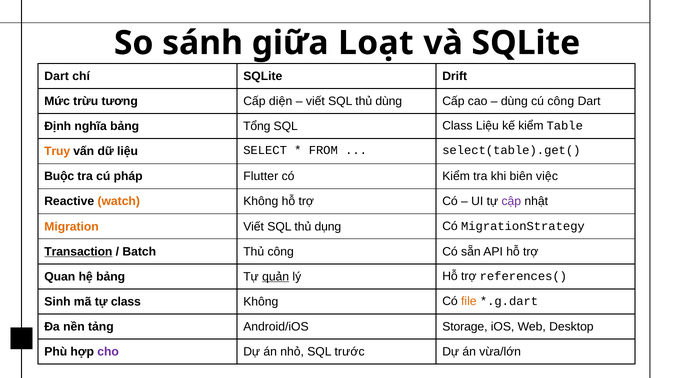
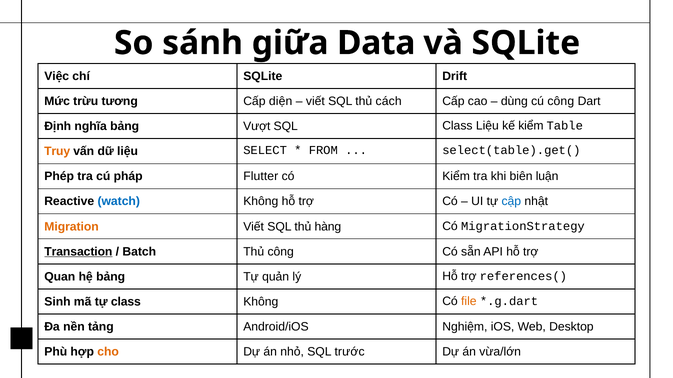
Loạt: Loạt -> Data
Dart at (57, 76): Dart -> Việc
thủ dùng: dùng -> cách
Tổng: Tổng -> Vượt
Buộc: Buộc -> Phép
việc: việc -> luận
watch colour: orange -> blue
cập colour: purple -> blue
dụng: dụng -> hàng
quản underline: present -> none
Storage: Storage -> Nghiệm
cho colour: purple -> orange
